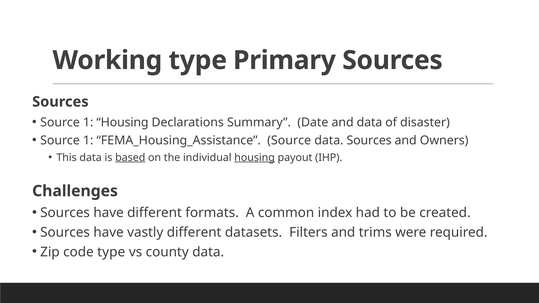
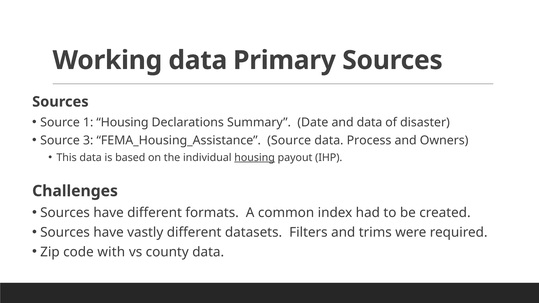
Working type: type -> data
1 at (88, 141): 1 -> 3
data Sources: Sources -> Process
based underline: present -> none
code type: type -> with
